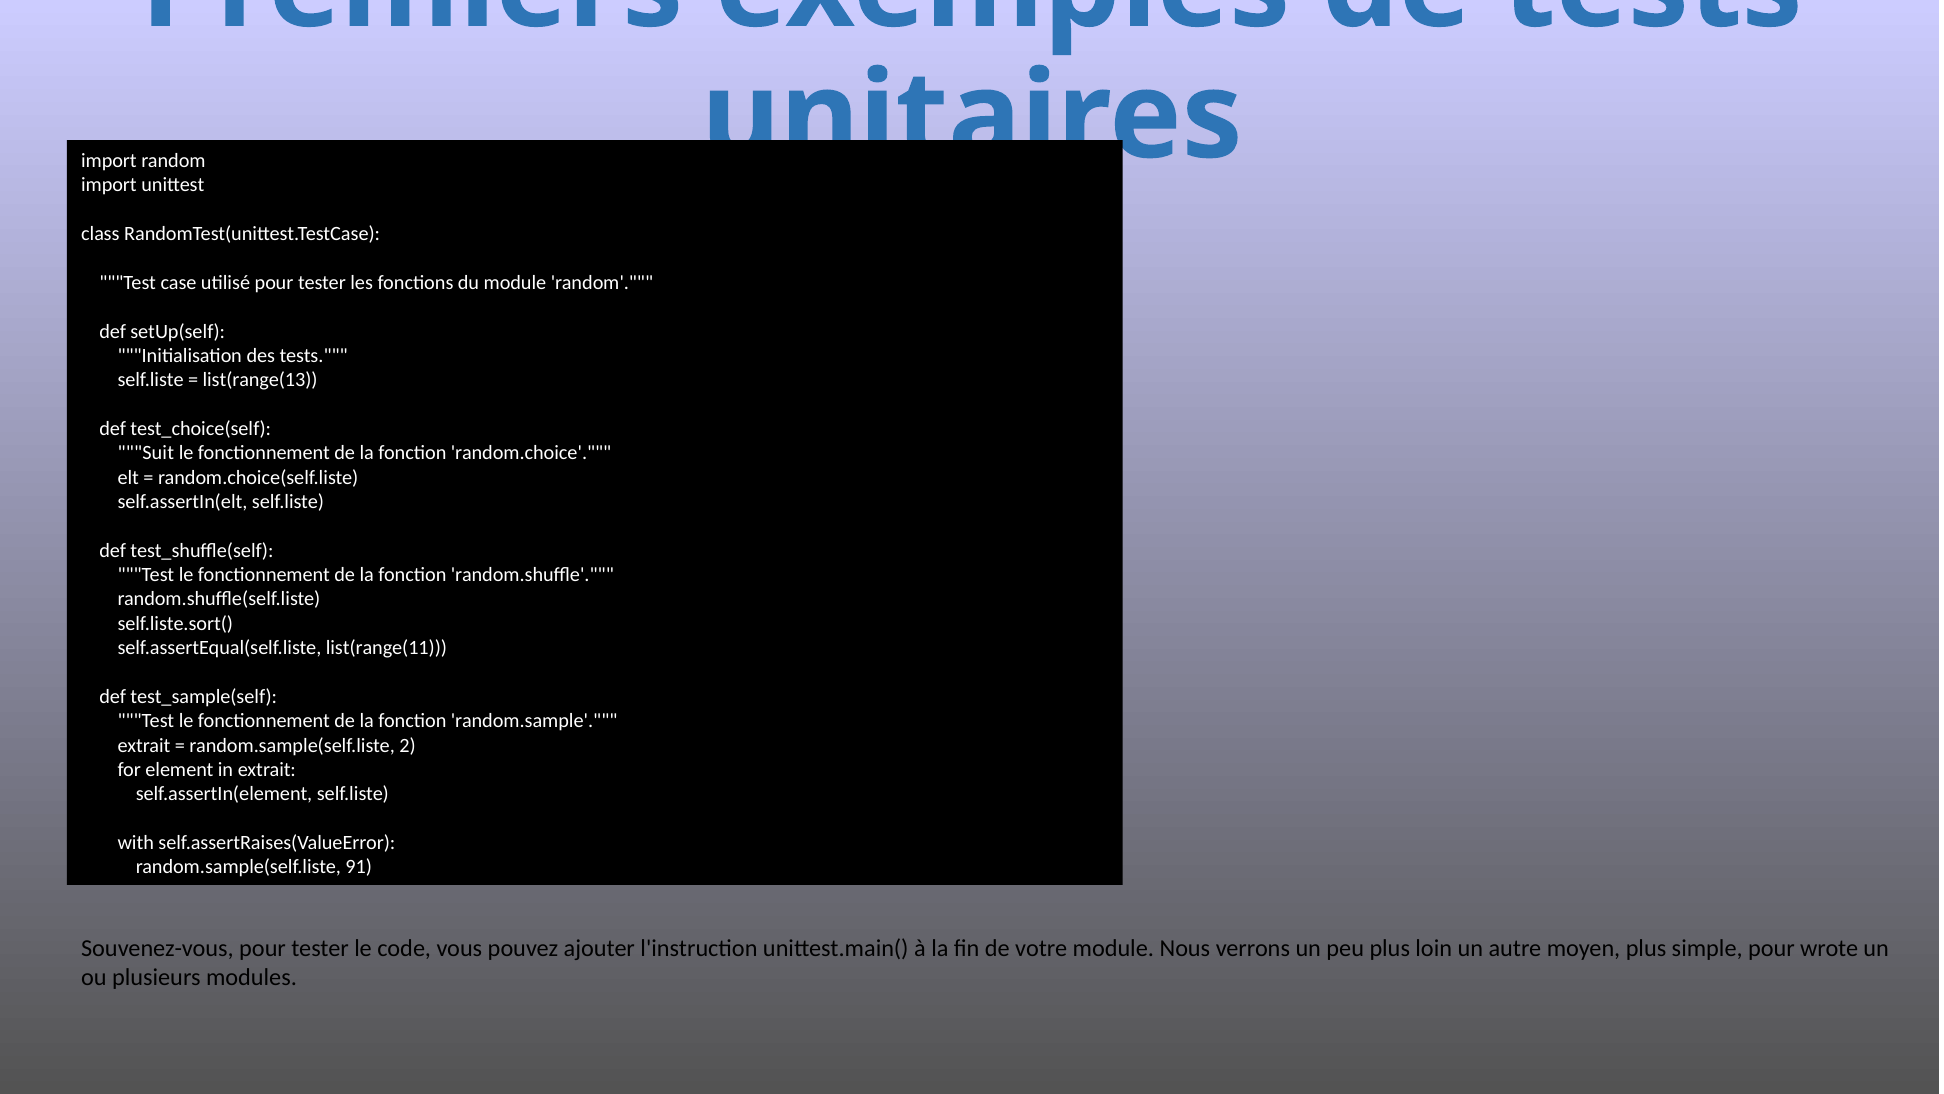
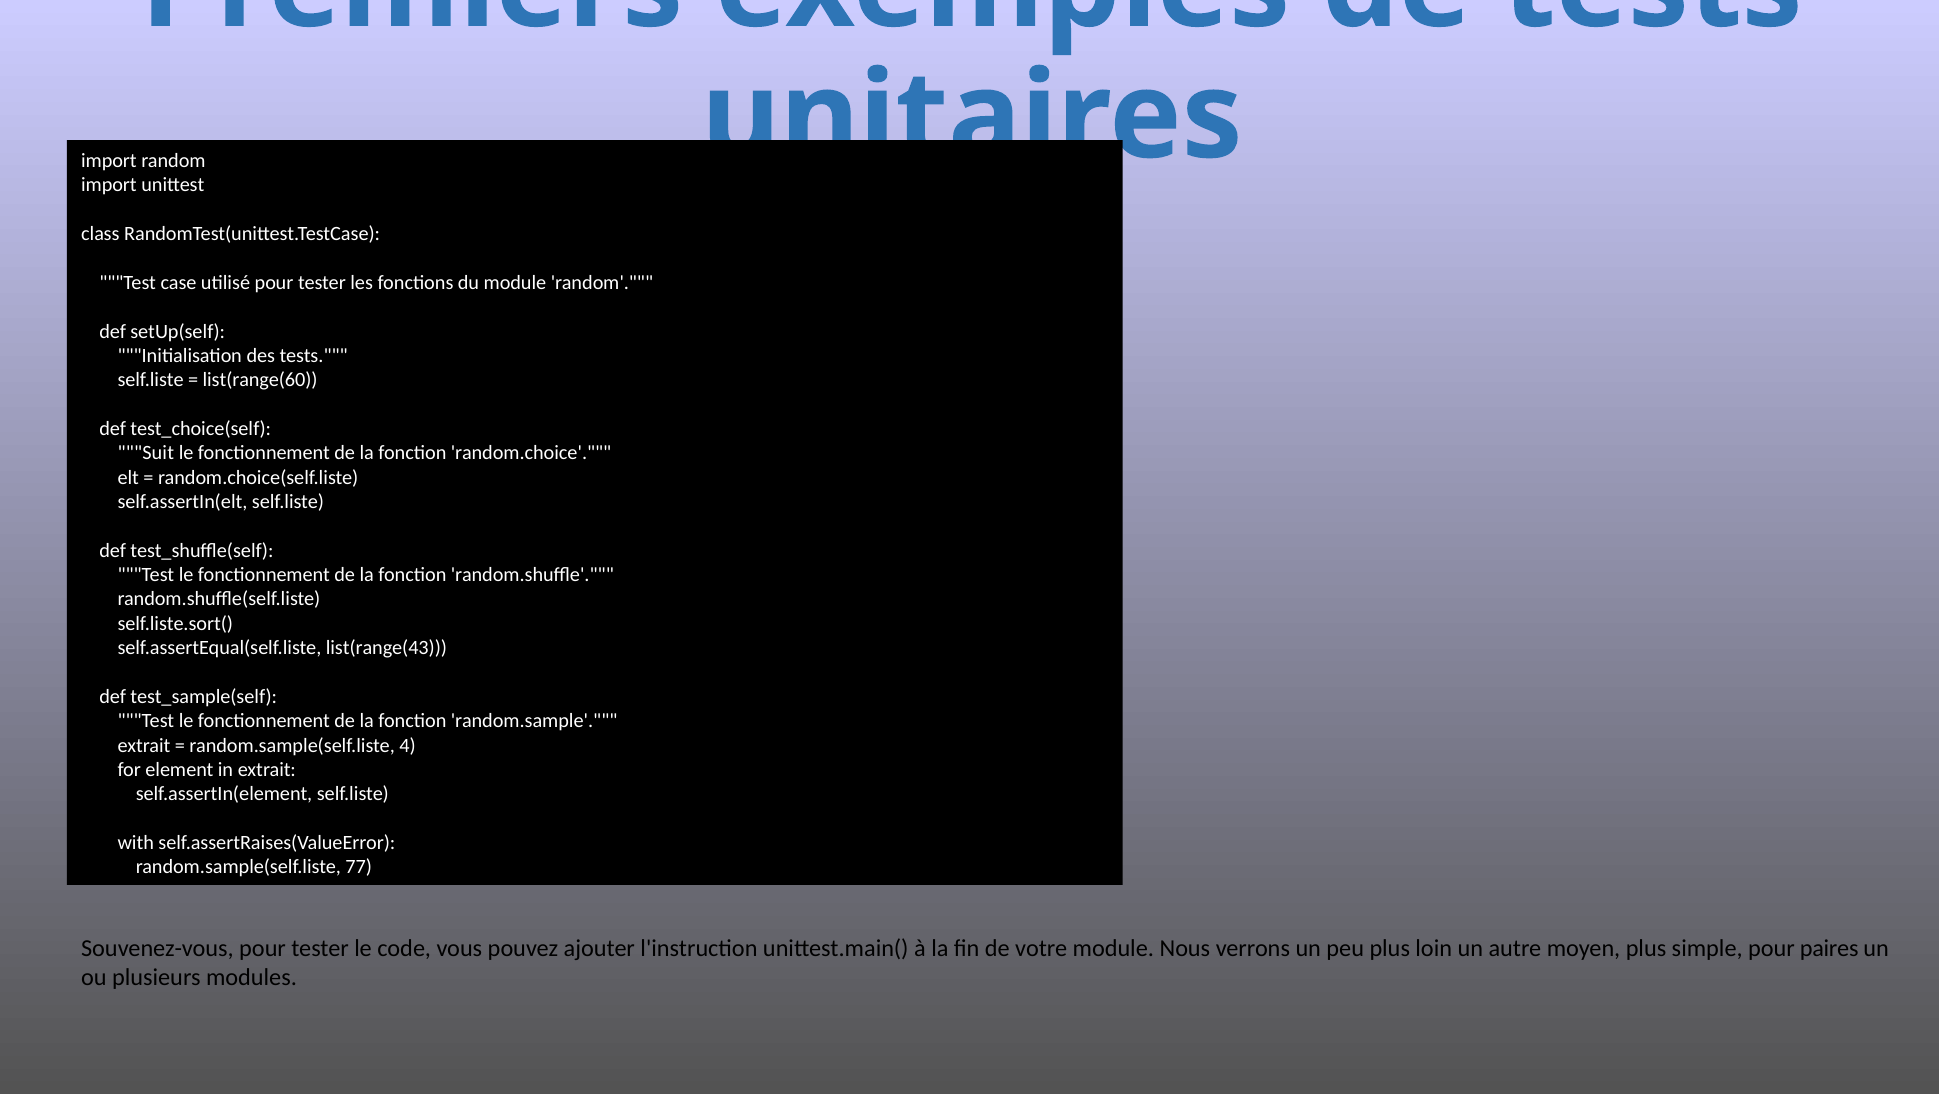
list(range(13: list(range(13 -> list(range(60
list(range(11: list(range(11 -> list(range(43
2: 2 -> 4
91: 91 -> 77
wrote: wrote -> paires
